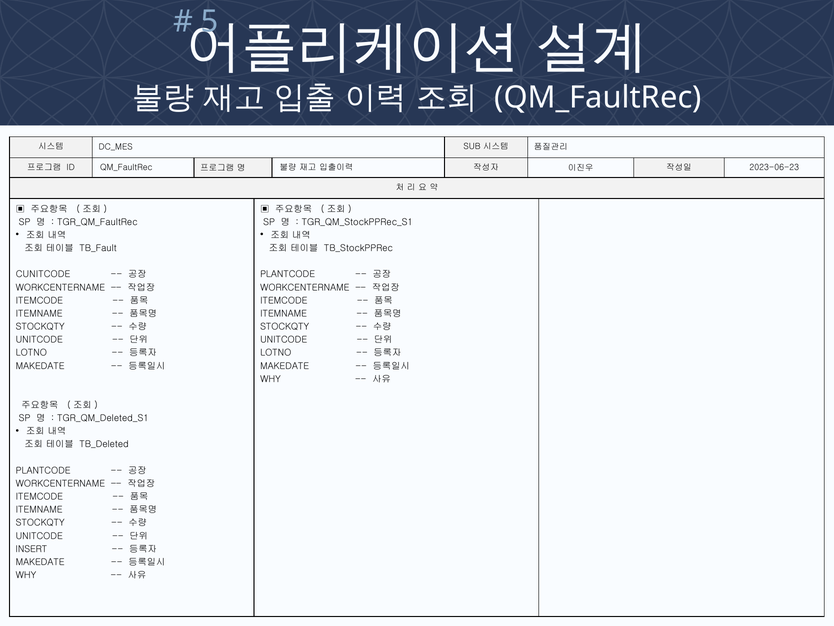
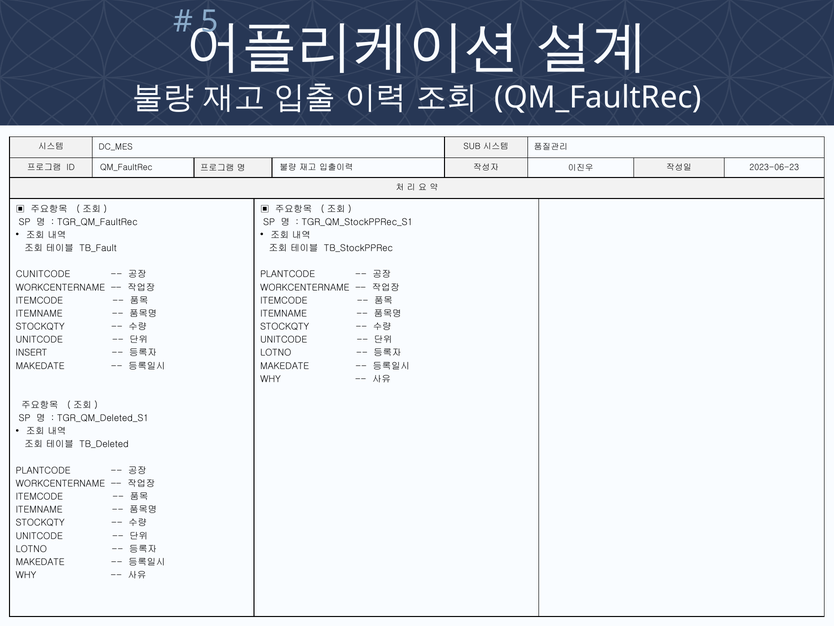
LOTNO at (31, 353): LOTNO -> INSERT
INSERT at (31, 549): INSERT -> LOTNO
